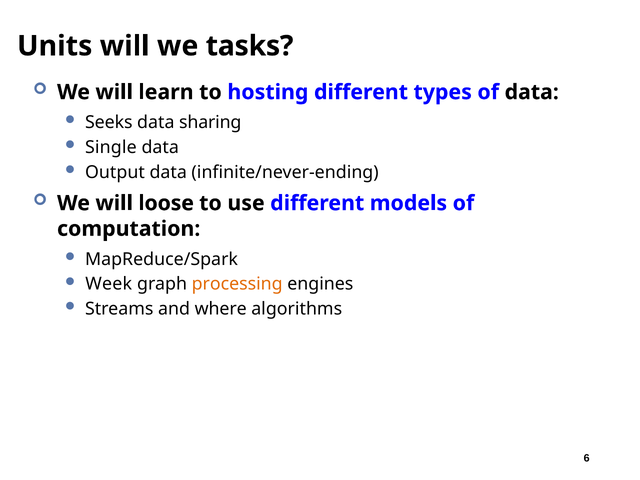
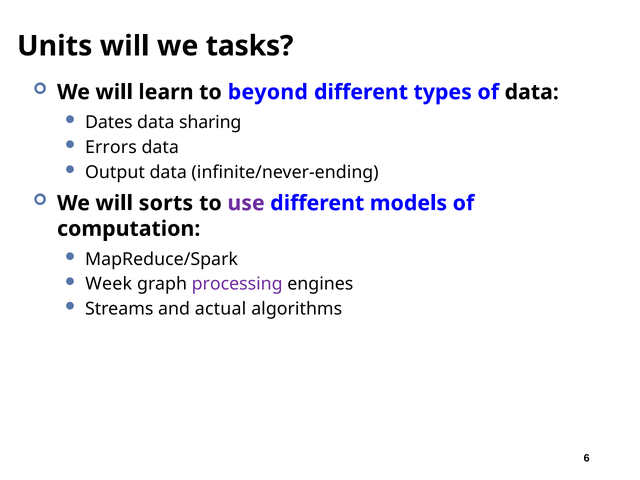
hosting: hosting -> beyond
Seeks: Seeks -> Dates
Single: Single -> Errors
loose: loose -> sorts
use colour: black -> purple
processing colour: orange -> purple
where: where -> actual
